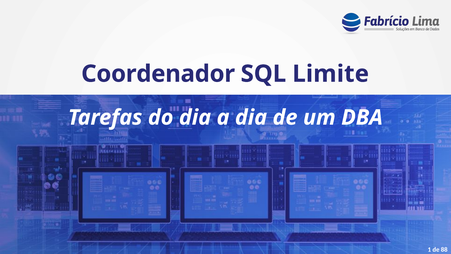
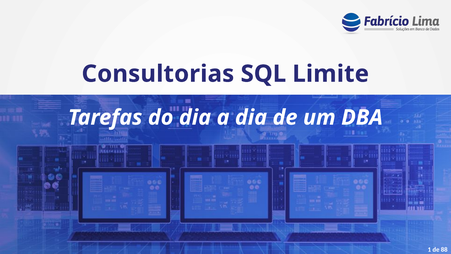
Coordenador: Coordenador -> Consultorias
